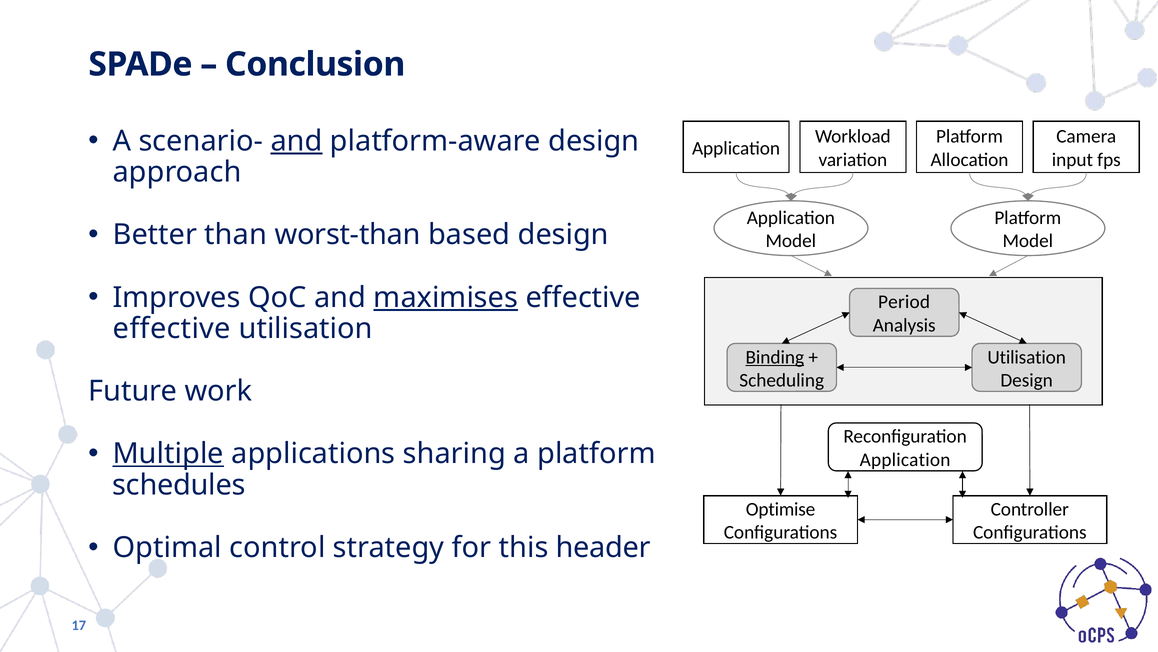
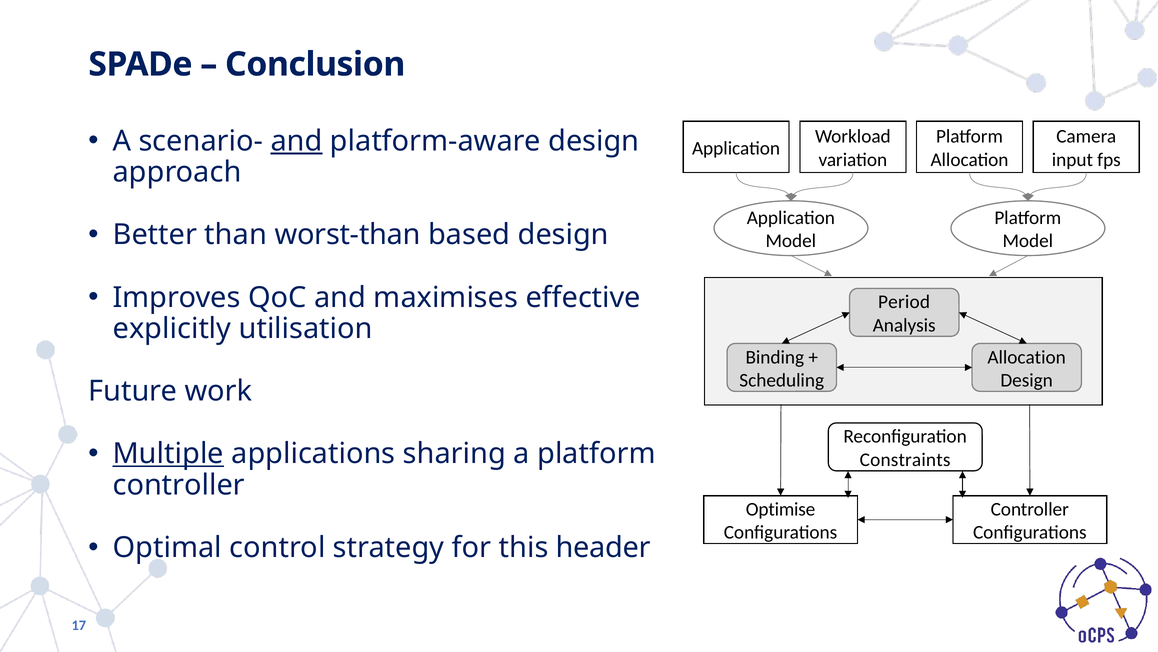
maximises underline: present -> none
effective at (172, 328): effective -> explicitly
Binding underline: present -> none
Utilisation at (1027, 357): Utilisation -> Allocation
Application at (905, 459): Application -> Constraints
schedules at (179, 485): schedules -> controller
